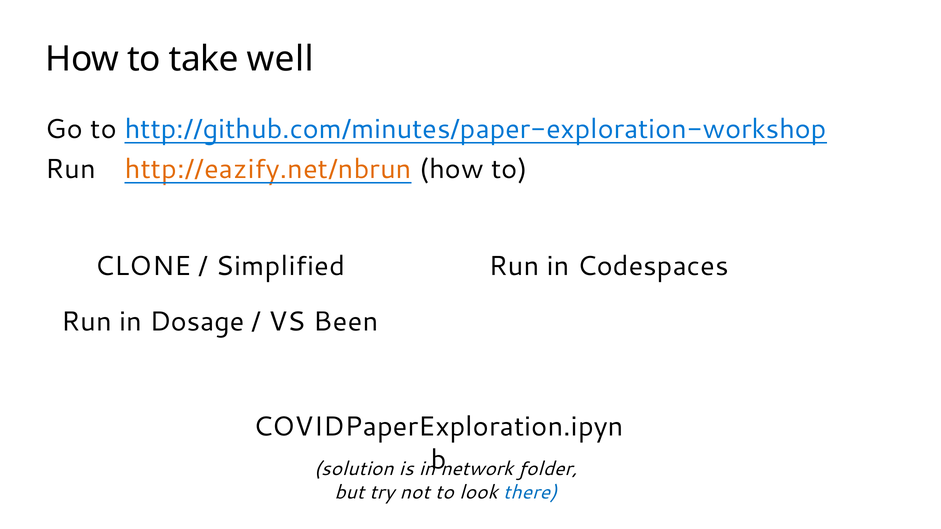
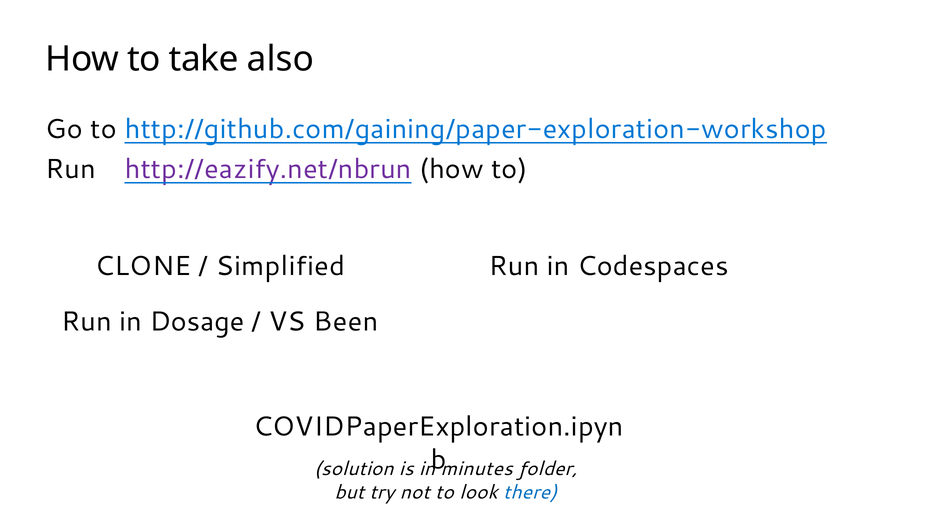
well: well -> also
http://github.com/minutes/paper-exploration-workshop: http://github.com/minutes/paper-exploration-workshop -> http://github.com/gaining/paper-exploration-workshop
http://eazify.net/nbrun colour: orange -> purple
network: network -> minutes
